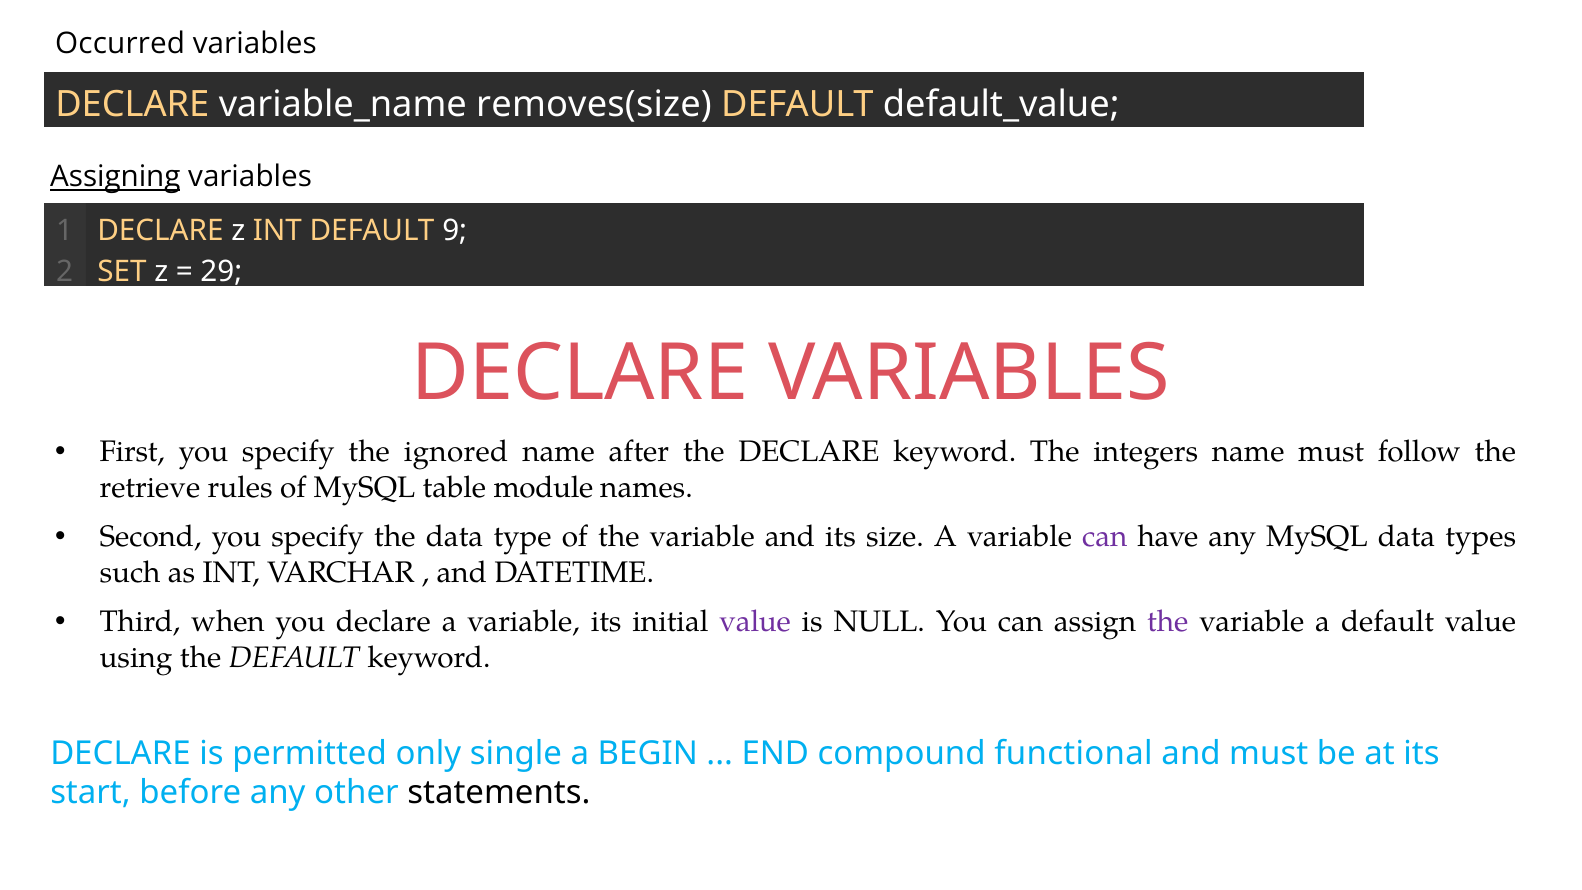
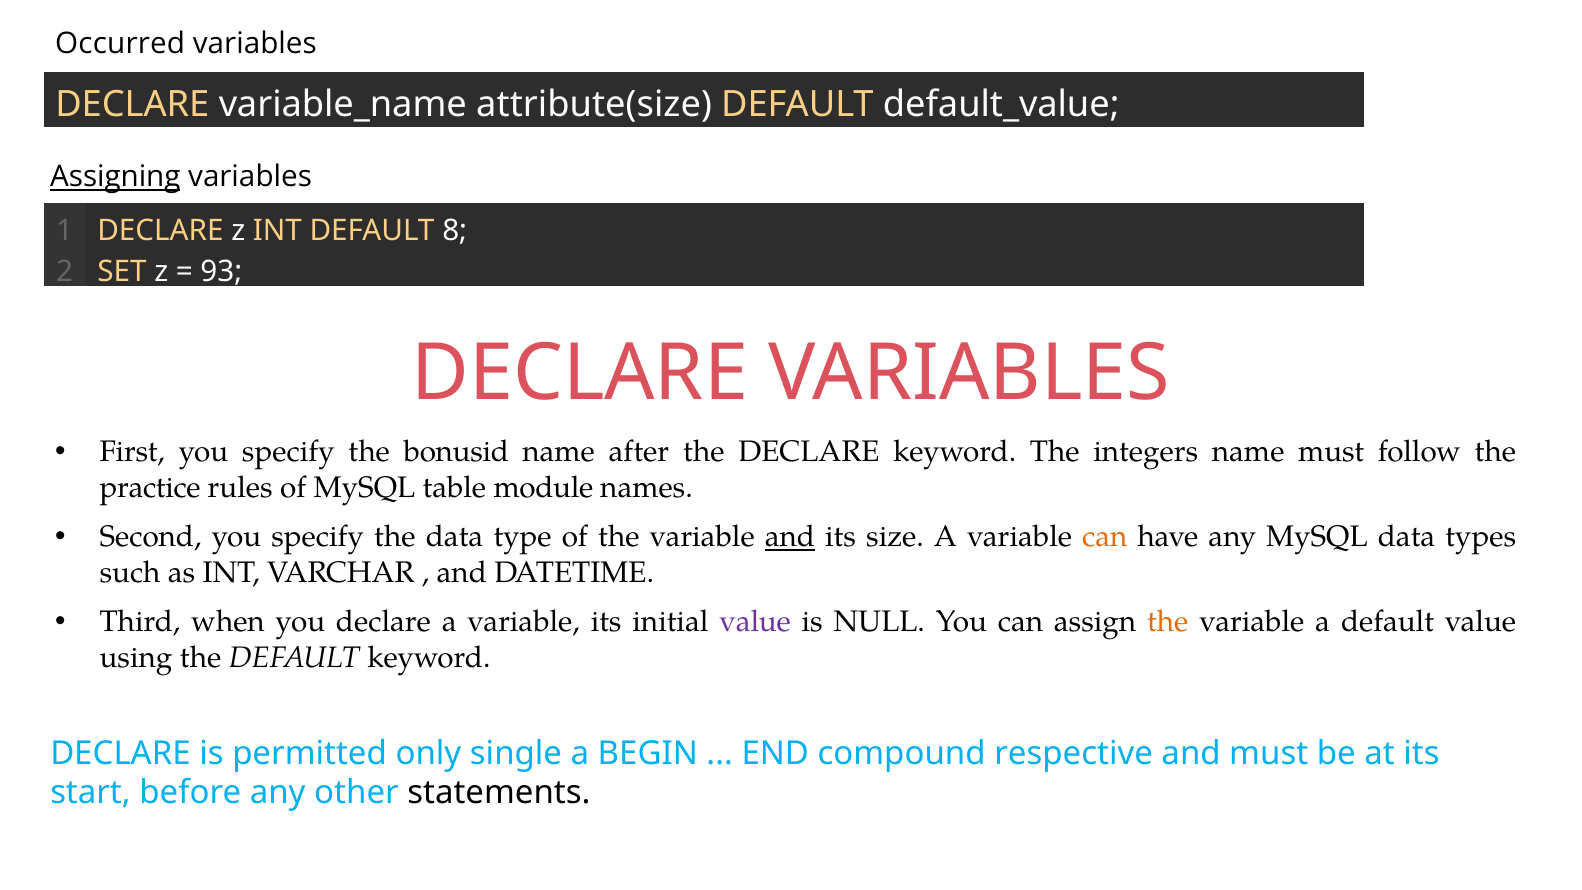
removes(size: removes(size -> attribute(size
9: 9 -> 8
29: 29 -> 93
ignored: ignored -> bonusid
retrieve: retrieve -> practice
and at (790, 537) underline: none -> present
can at (1105, 537) colour: purple -> orange
the at (1168, 622) colour: purple -> orange
functional: functional -> respective
